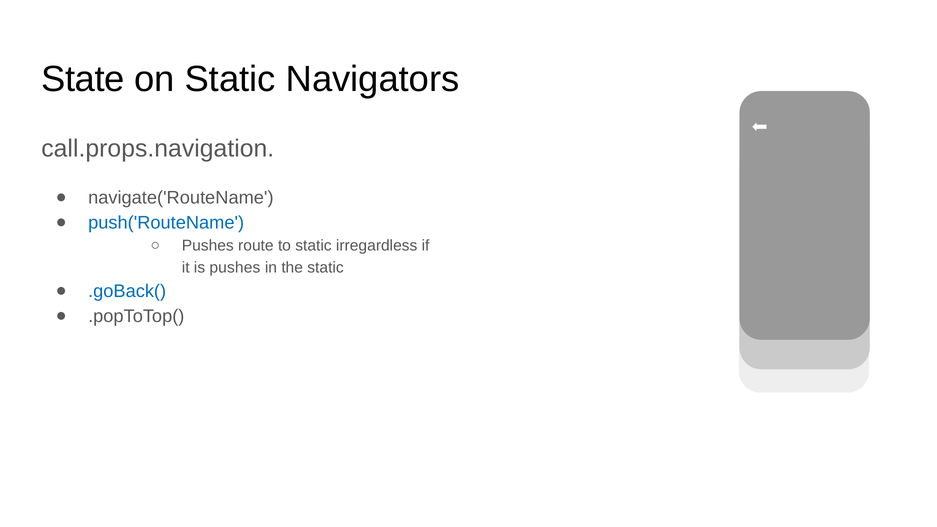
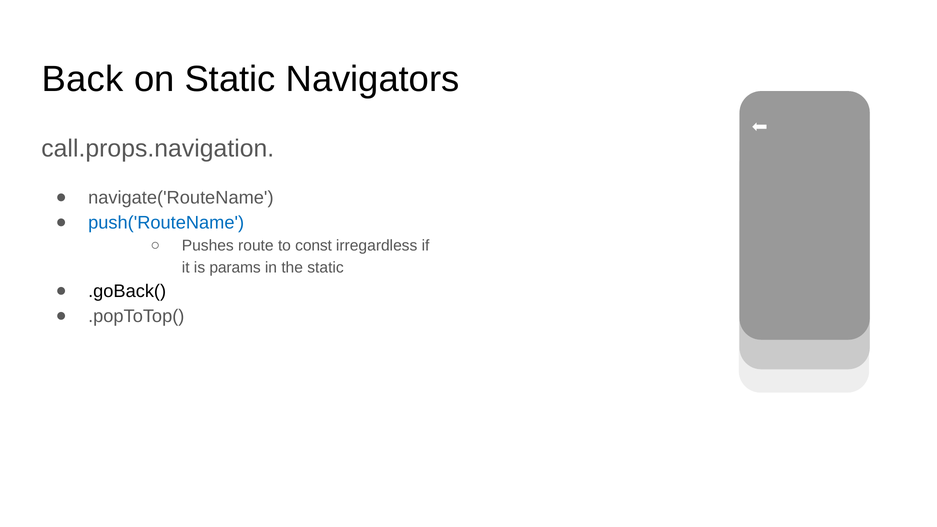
State: State -> Back
to static: static -> const
is pushes: pushes -> params
.goBack( colour: blue -> black
